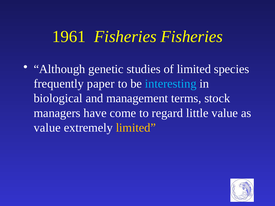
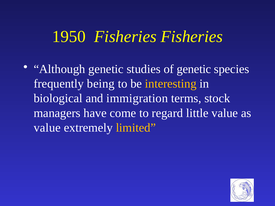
1961: 1961 -> 1950
of limited: limited -> genetic
paper: paper -> being
interesting colour: light blue -> yellow
management: management -> immigration
